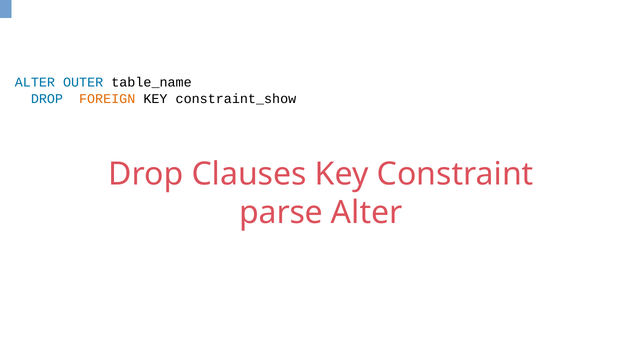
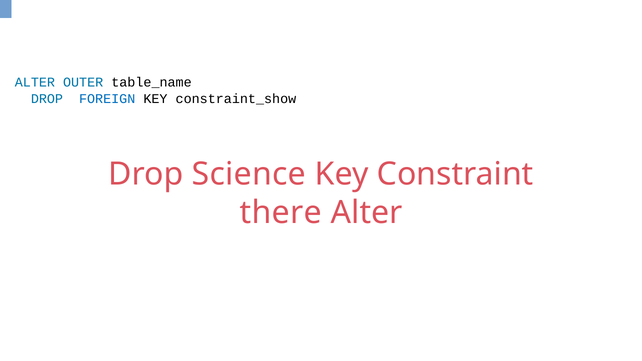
FOREIGN colour: orange -> blue
Clauses: Clauses -> Science
parse: parse -> there
